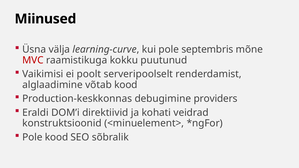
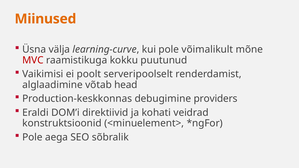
Miinused colour: black -> orange
septembris: septembris -> võimalikult
võtab kood: kood -> head
Pole kood: kood -> aega
